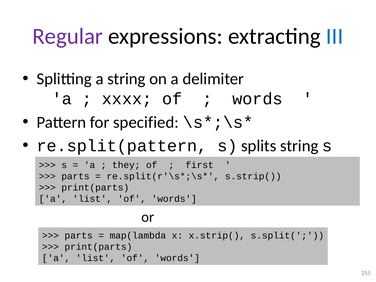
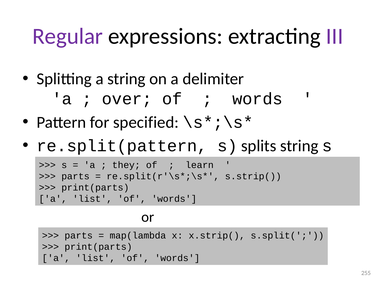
III colour: blue -> purple
xxxx: xxxx -> over
first: first -> learn
